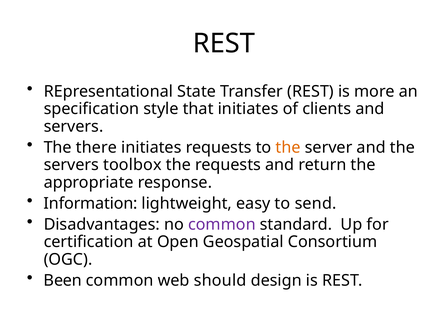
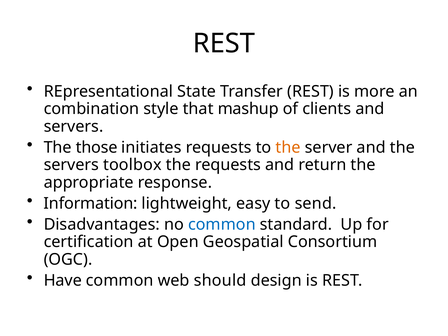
specification: specification -> combination
that initiates: initiates -> mashup
there: there -> those
common at (222, 224) colour: purple -> blue
Been: Been -> Have
